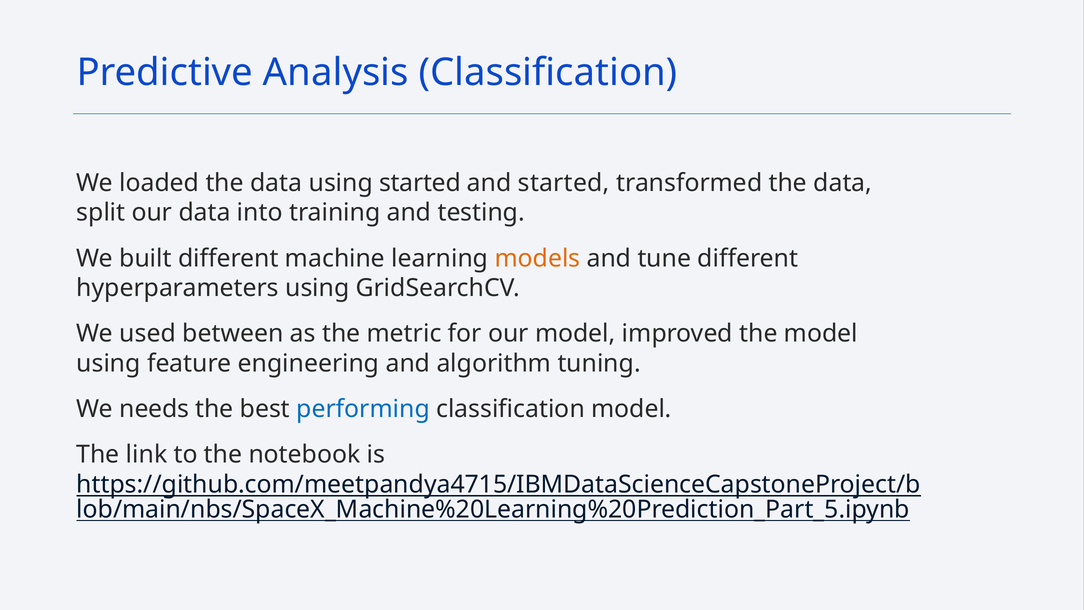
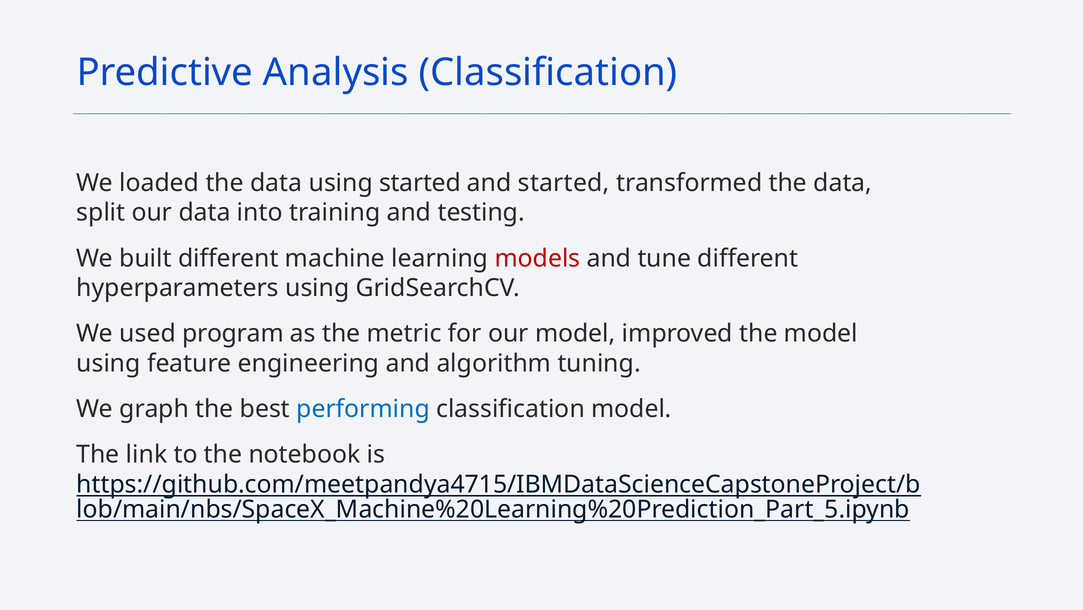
models colour: orange -> red
between: between -> program
needs: needs -> graph
